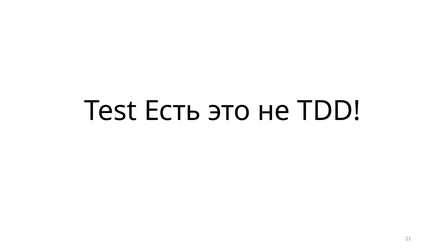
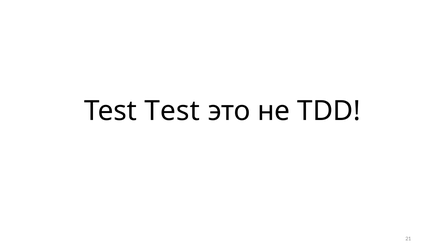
Test Есть: Есть -> Test
